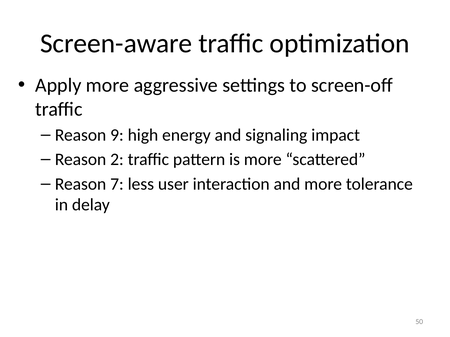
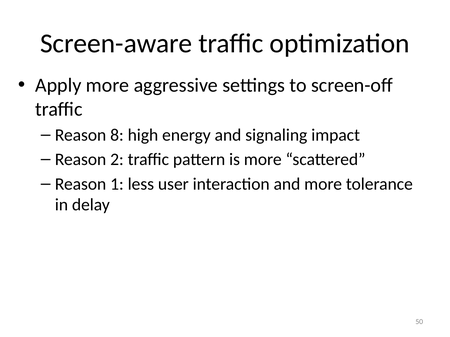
9: 9 -> 8
7: 7 -> 1
